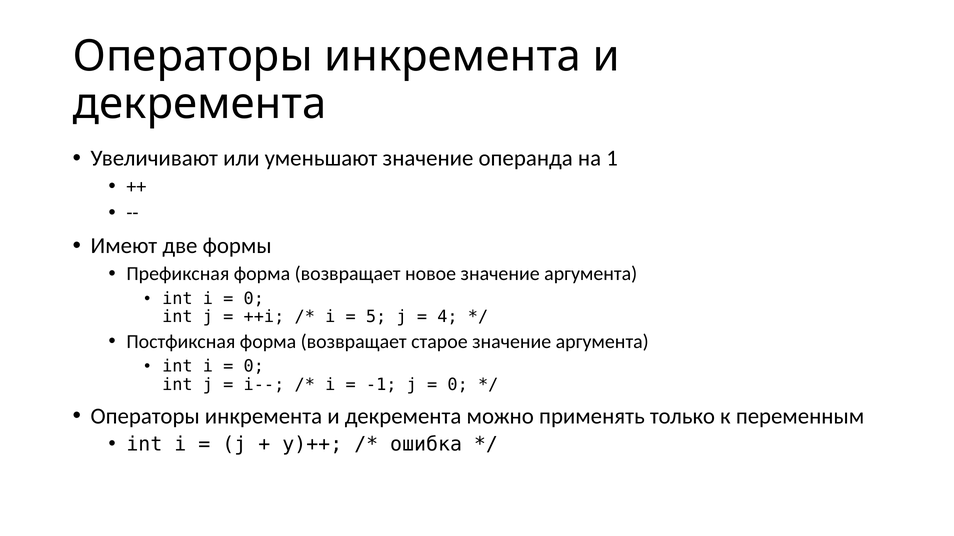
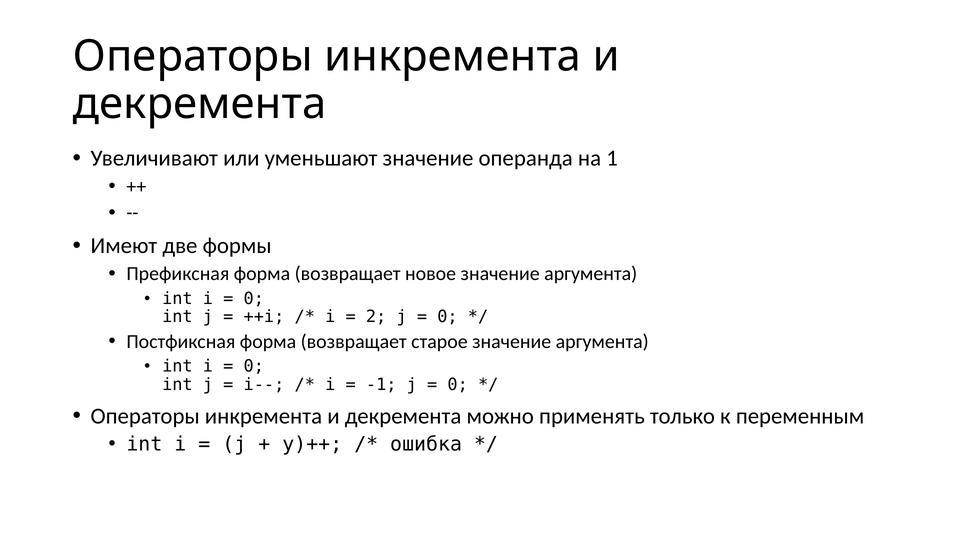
5: 5 -> 2
4 at (447, 317): 4 -> 0
